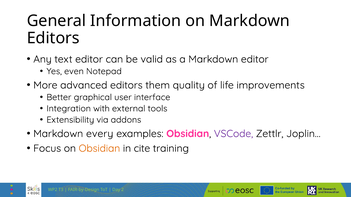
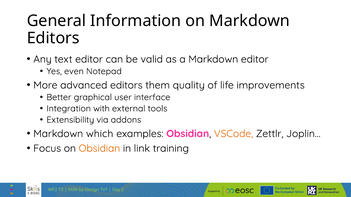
every: every -> which
VSCode colour: purple -> orange
cite: cite -> link
